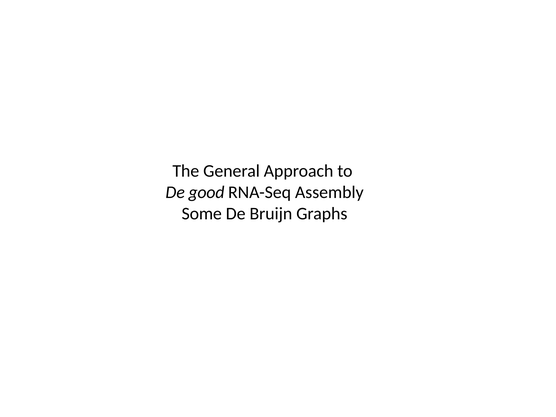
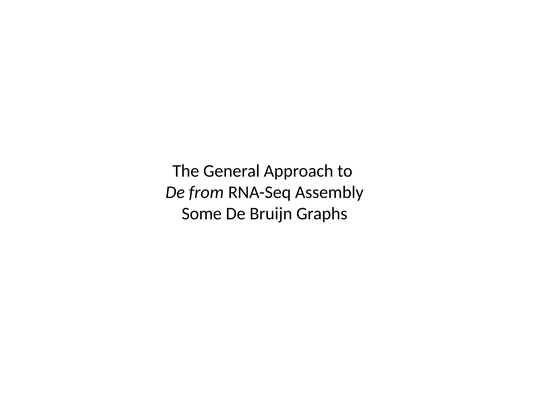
good: good -> from
